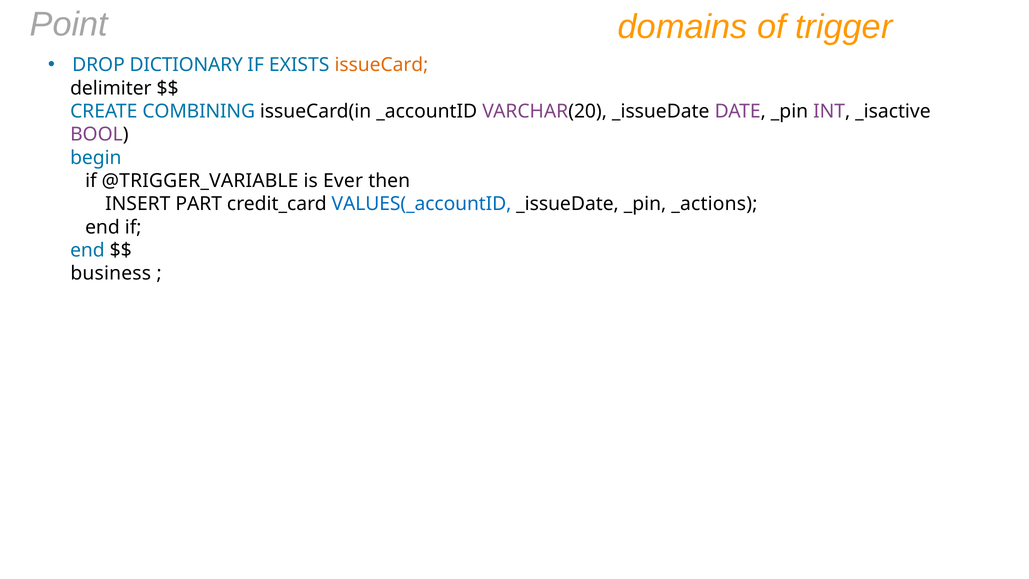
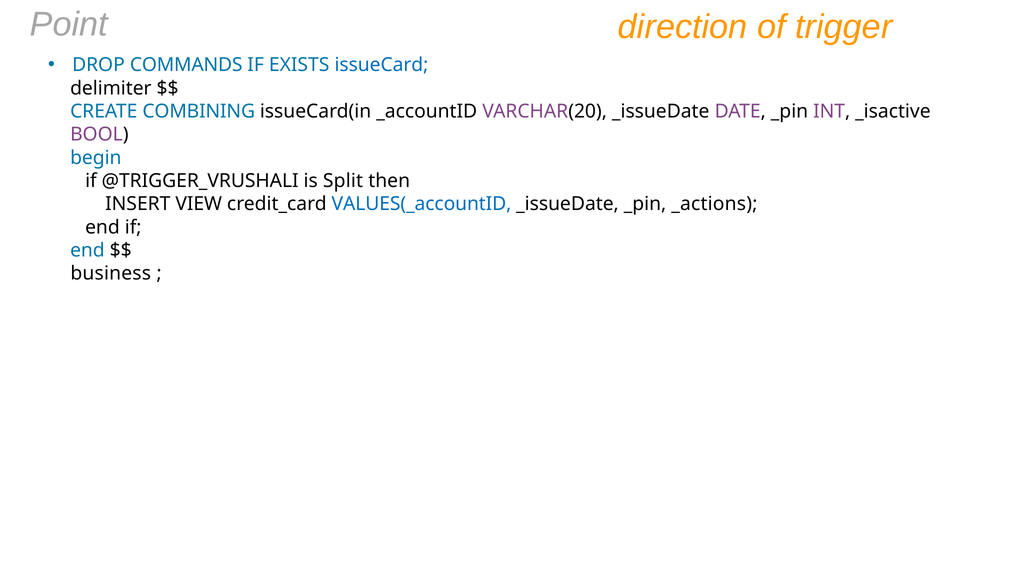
domains: domains -> direction
DICTIONARY: DICTIONARY -> COMMANDS
issueCard colour: orange -> blue
@TRIGGER_VARIABLE: @TRIGGER_VARIABLE -> @TRIGGER_VRUSHALI
Ever: Ever -> Split
PART: PART -> VIEW
